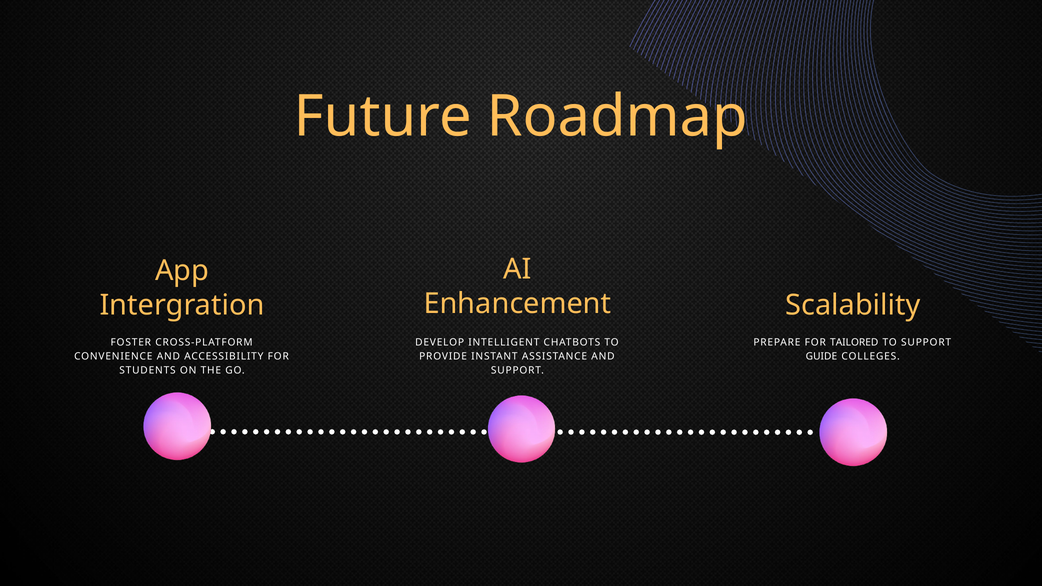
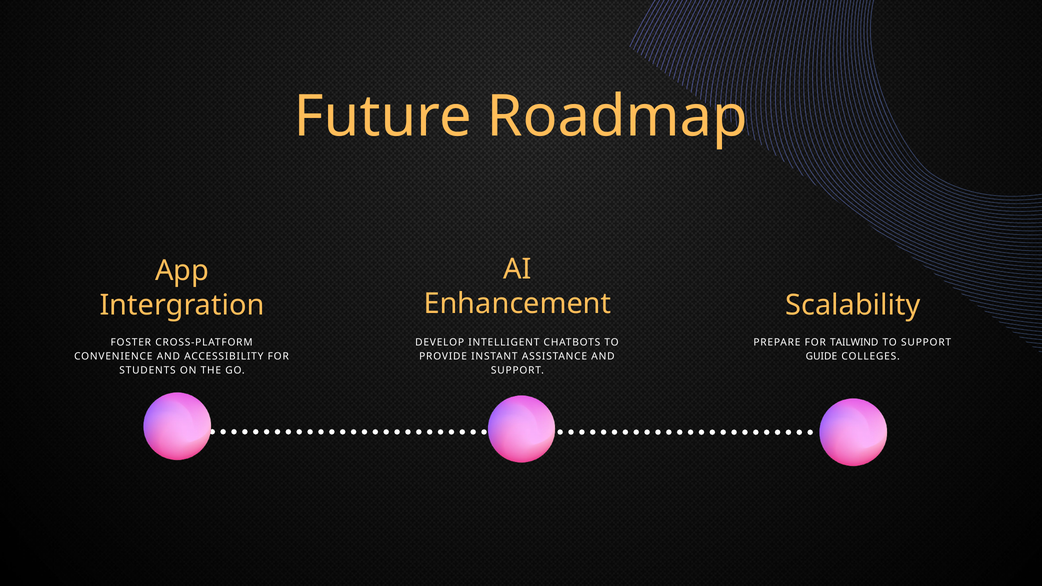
TAILORED: TAILORED -> TAILWIND
